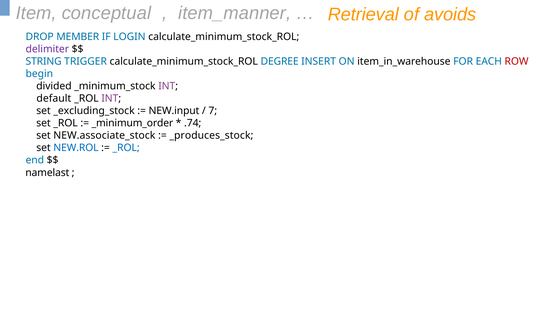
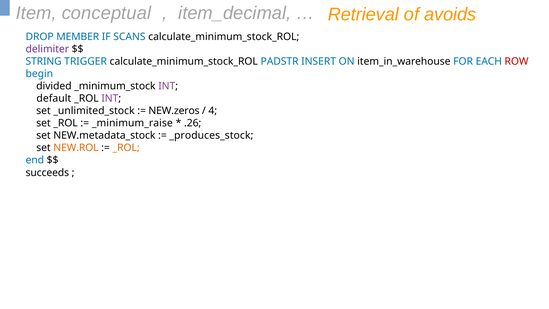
item_manner: item_manner -> item_decimal
LOGIN: LOGIN -> SCANS
DEGREE: DEGREE -> PADSTR
_excluding_stock: _excluding_stock -> _unlimited_stock
NEW.input: NEW.input -> NEW.zeros
7: 7 -> 4
_minimum_order: _minimum_order -> _minimum_raise
.74: .74 -> .26
NEW.associate_stock: NEW.associate_stock -> NEW.metadata_stock
NEW.ROL colour: blue -> orange
_ROL at (126, 148) colour: blue -> orange
namelast: namelast -> succeeds
